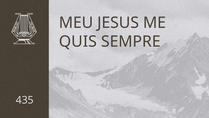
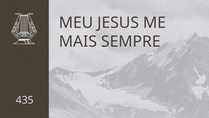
QUIS: QUIS -> MAIS
